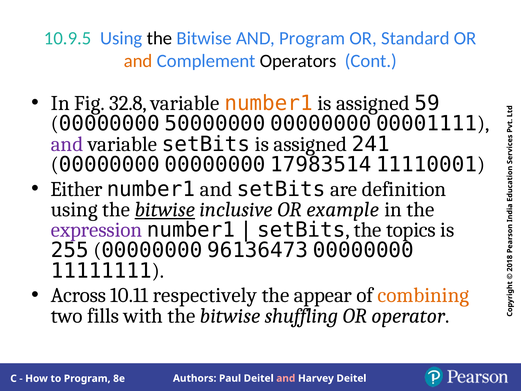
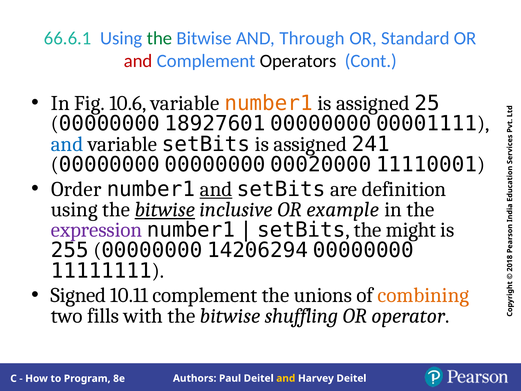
10.9.5: 10.9.5 -> 66.6.1
the at (160, 38) colour: black -> green
AND Program: Program -> Through
and at (138, 61) colour: orange -> red
32.8: 32.8 -> 10.6
59: 59 -> 25
50000000: 50000000 -> 18927601
and at (67, 144) colour: purple -> blue
17983514: 17983514 -> 00020000
Either: Either -> Order
and at (216, 189) underline: none -> present
topics: topics -> might
96136473: 96136473 -> 14206294
Across: Across -> Signed
10.11 respectively: respectively -> complement
appear: appear -> unions
and at (286, 378) colour: pink -> yellow
